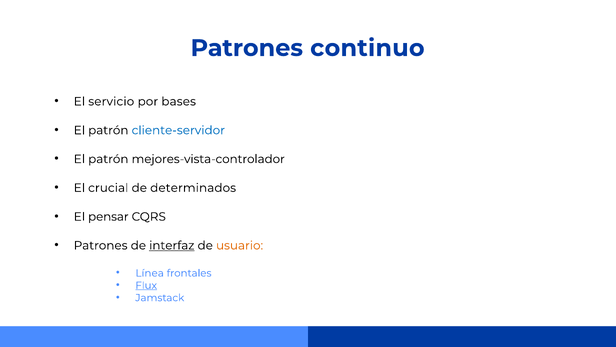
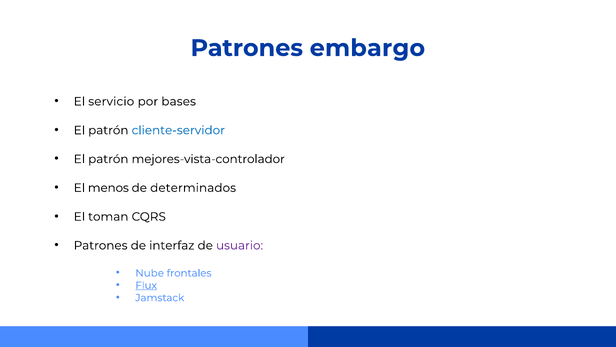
continuo: continuo -> embargo
crucial: crucial -> menos
pensar: pensar -> toman
interfaz underline: present -> none
usuario colour: orange -> purple
Línea: Línea -> Nube
